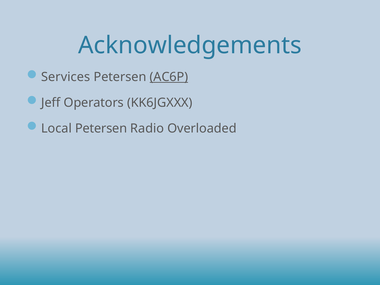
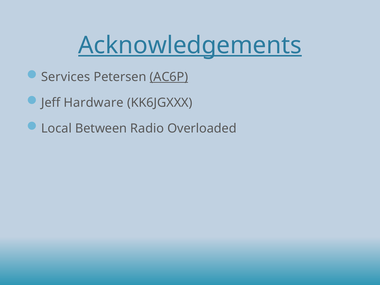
Acknowledgements underline: none -> present
Operators: Operators -> Hardware
Local Petersen: Petersen -> Between
